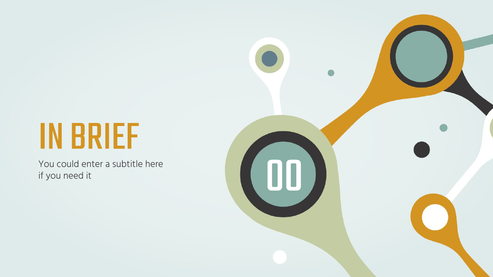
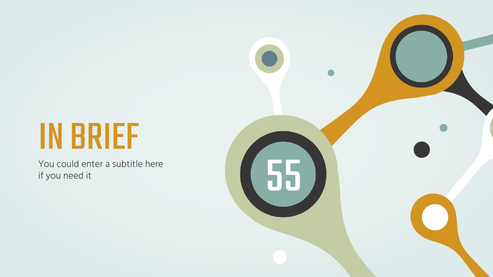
00: 00 -> 55
